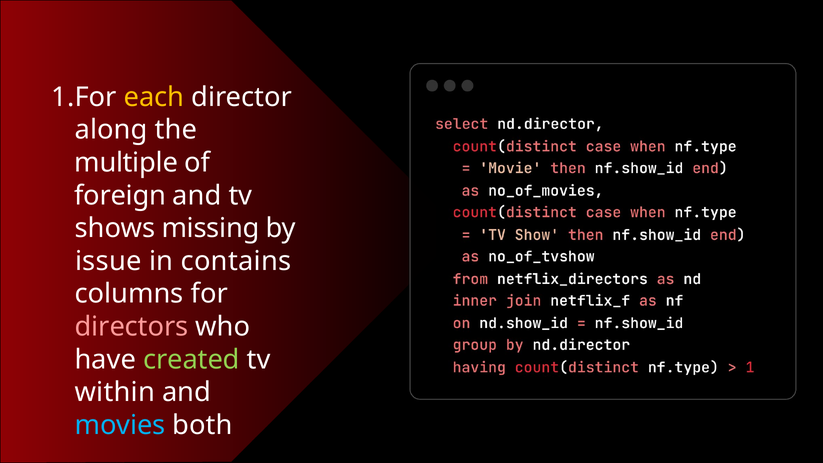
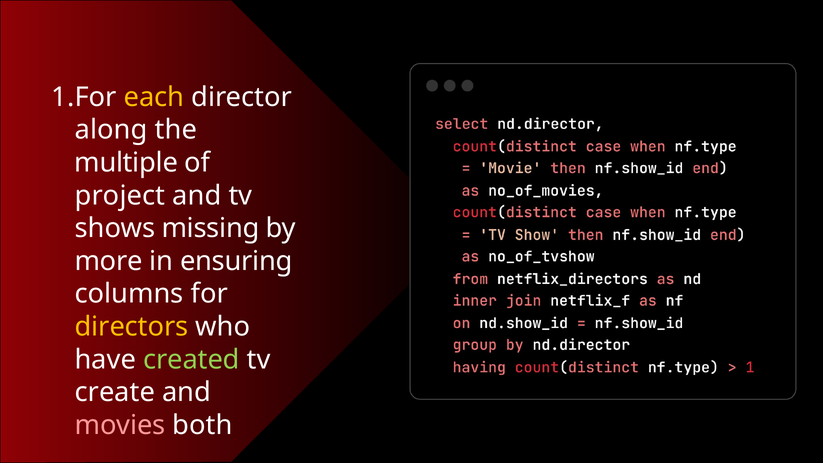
foreign: foreign -> project
issue: issue -> more
contains: contains -> ensuring
directors colour: pink -> yellow
within: within -> create
movies colour: light blue -> pink
